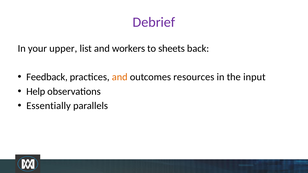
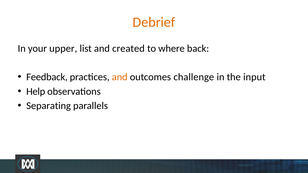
Debrief colour: purple -> orange
workers: workers -> created
sheets: sheets -> where
resources: resources -> challenge
Essentially: Essentially -> Separating
